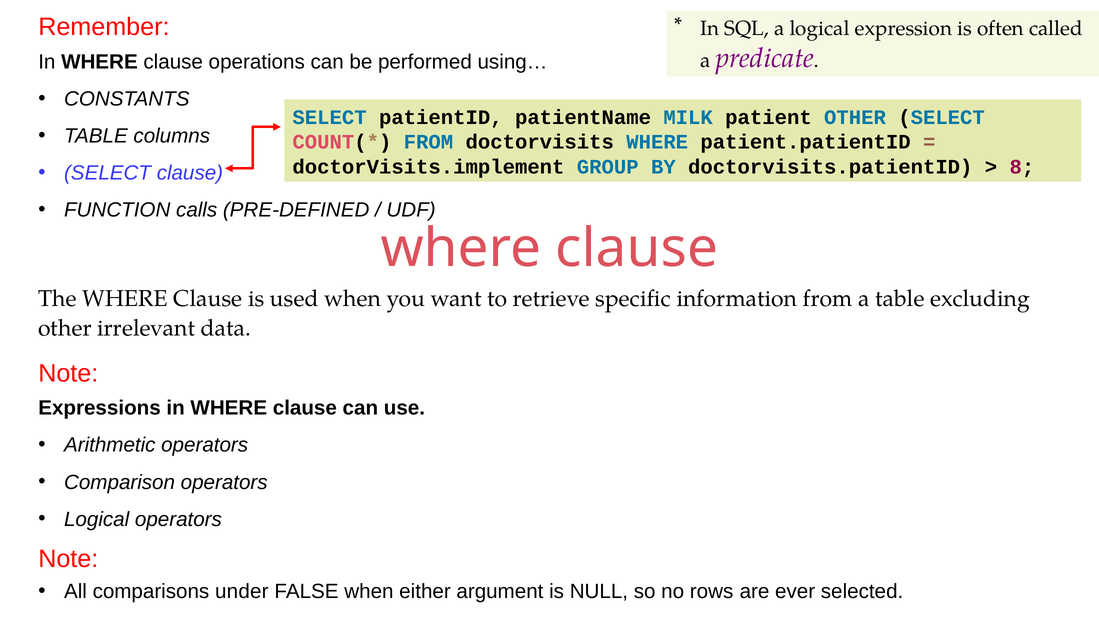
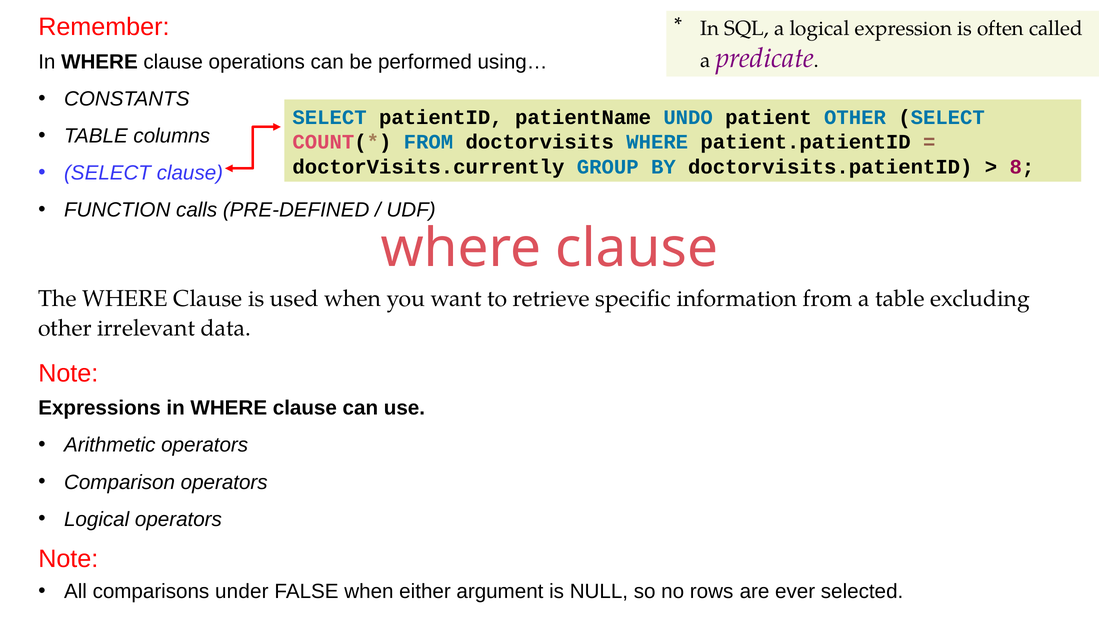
MILK: MILK -> UNDO
doctorVisits.implement: doctorVisits.implement -> doctorVisits.currently
